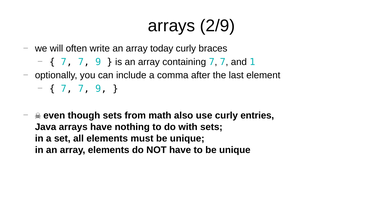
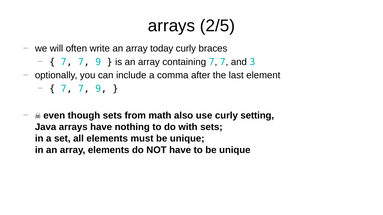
2/9: 2/9 -> 2/5
1: 1 -> 3
entries: entries -> setting
